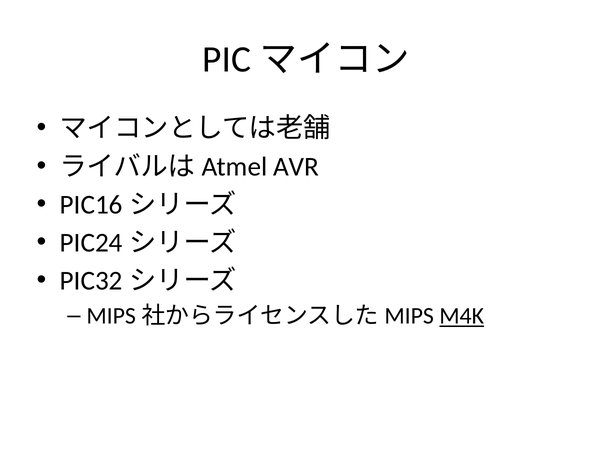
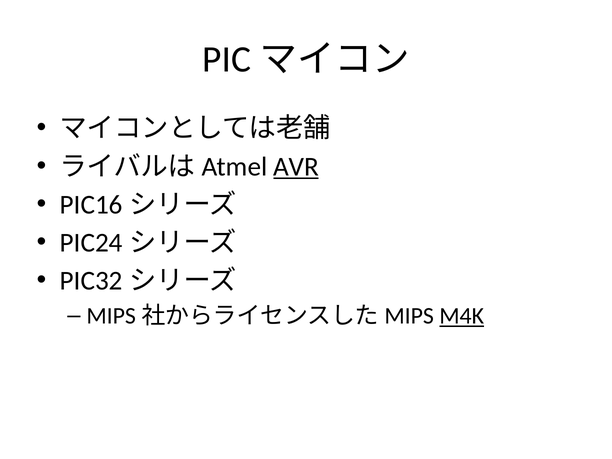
AVR underline: none -> present
